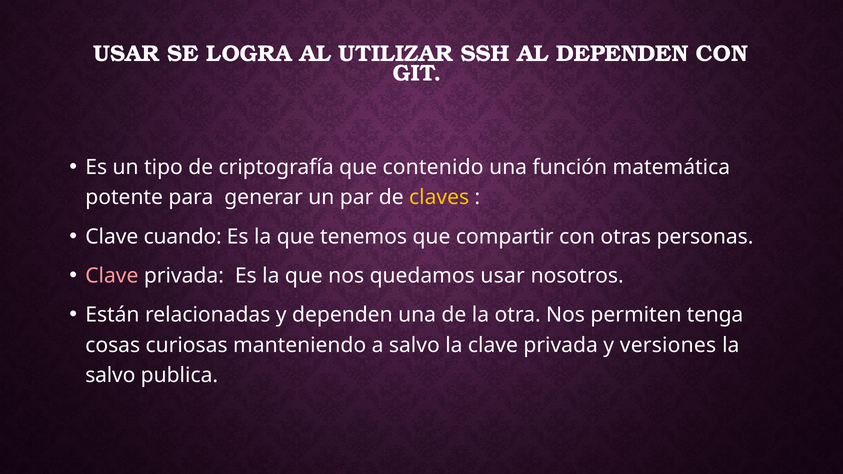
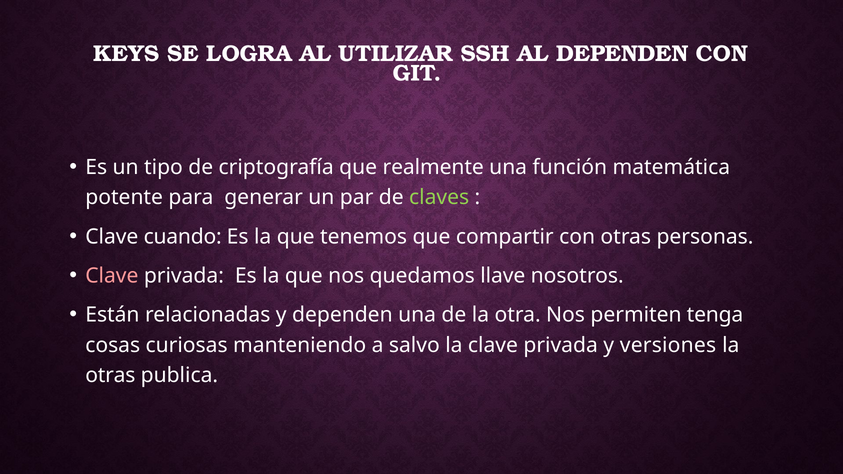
USAR at (126, 54): USAR -> KEYS
contenido: contenido -> realmente
claves colour: yellow -> light green
quedamos usar: usar -> llave
salvo at (110, 376): salvo -> otras
